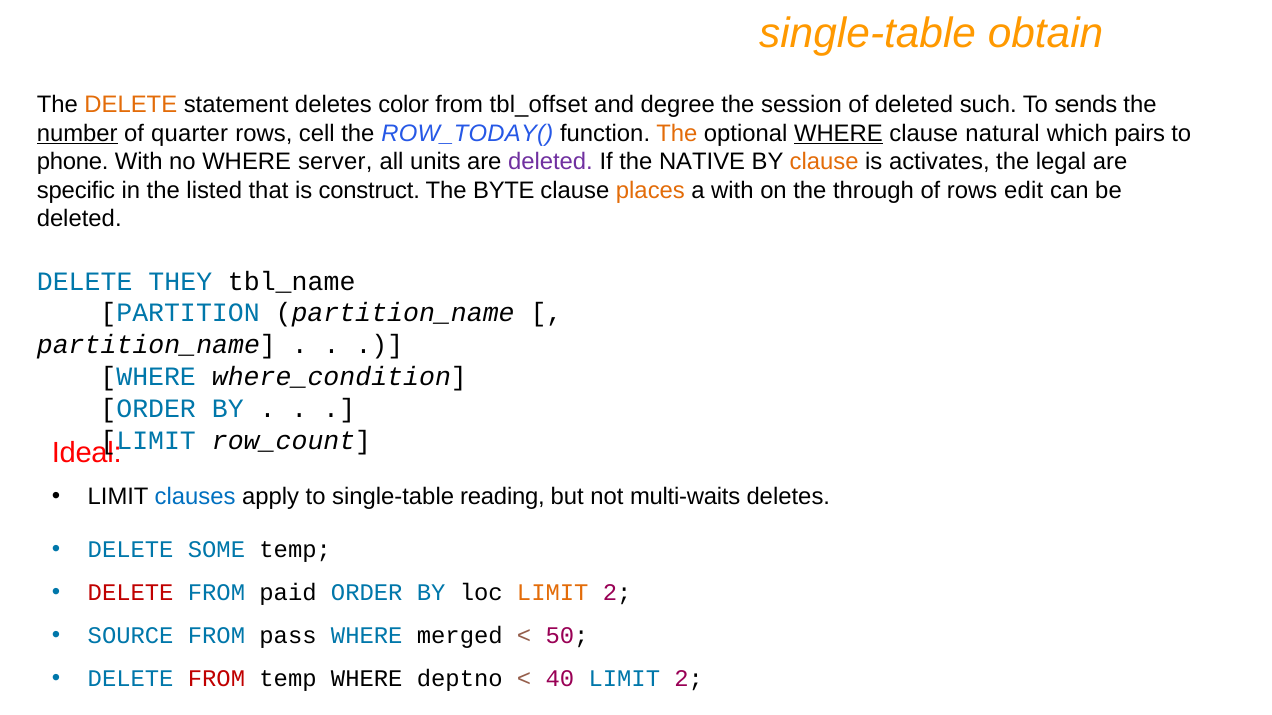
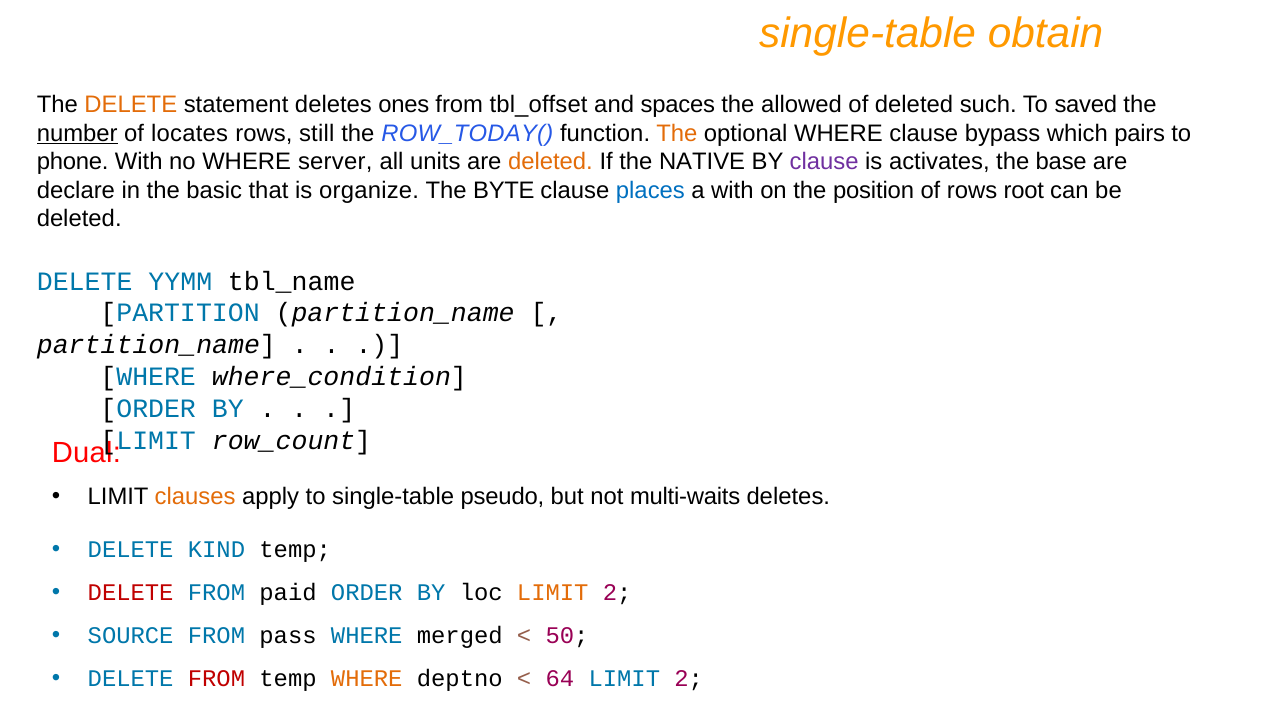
color: color -> ones
degree: degree -> spaces
session: session -> allowed
sends: sends -> saved
quarter: quarter -> locates
cell: cell -> still
WHERE at (838, 133) underline: present -> none
natural: natural -> bypass
deleted at (550, 162) colour: purple -> orange
clause at (824, 162) colour: orange -> purple
legal: legal -> base
specific: specific -> declare
listed: listed -> basic
construct: construct -> organize
places colour: orange -> blue
through: through -> position
edit: edit -> root
THEY: THEY -> YYMM
Ideal: Ideal -> Dual
clauses colour: blue -> orange
reading: reading -> pseudo
SOME: SOME -> KIND
WHERE at (367, 679) colour: black -> orange
40: 40 -> 64
